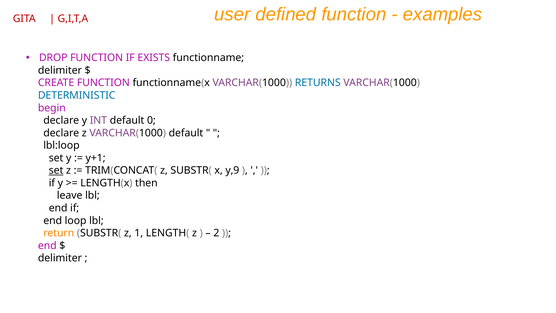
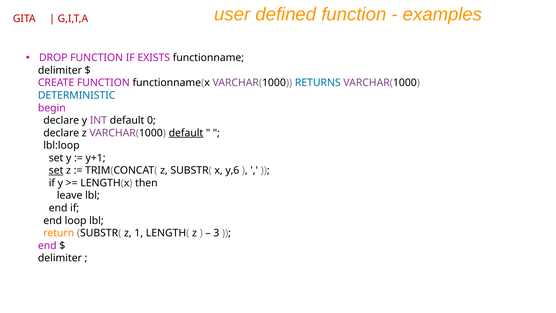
default at (186, 133) underline: none -> present
y,9: y,9 -> y,6
2: 2 -> 3
